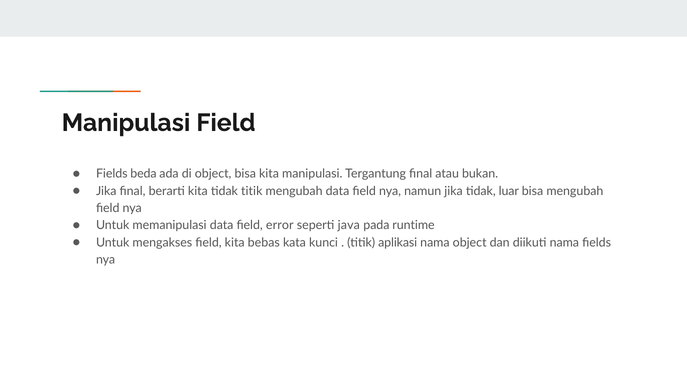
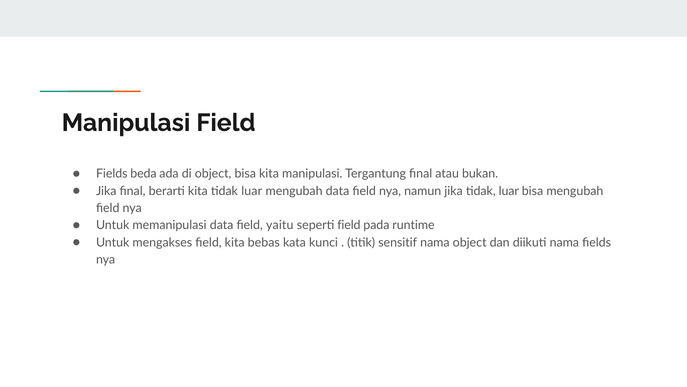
kita tidak titik: titik -> luar
error: error -> yaitu
seperti java: java -> field
aplikasi: aplikasi -> sensitif
